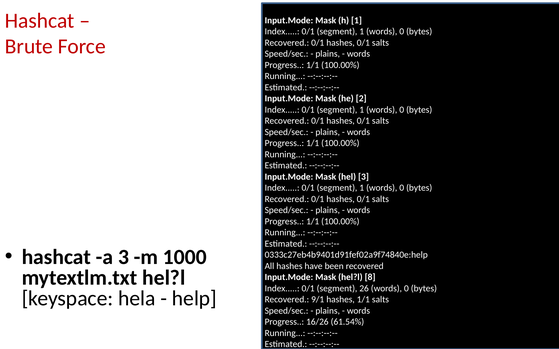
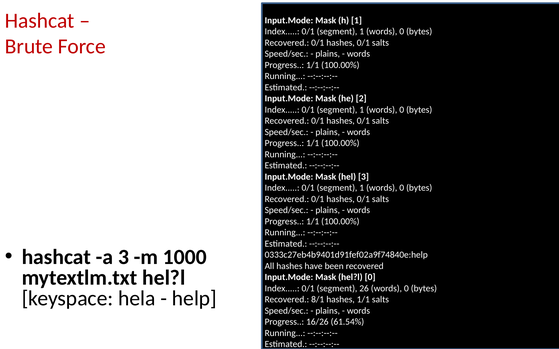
hel?l 8: 8 -> 0
9/1: 9/1 -> 8/1
